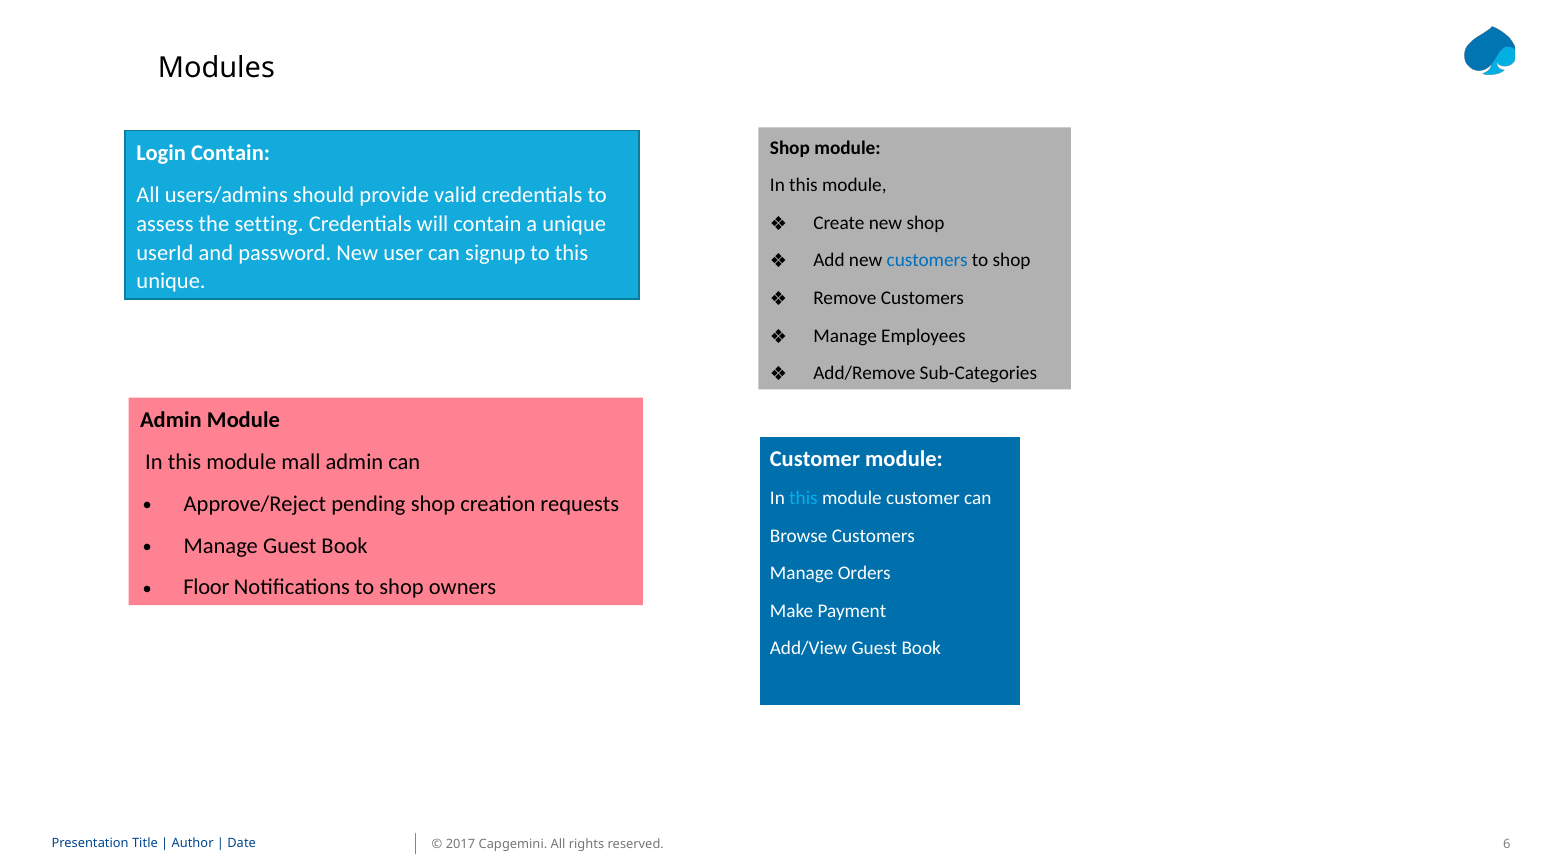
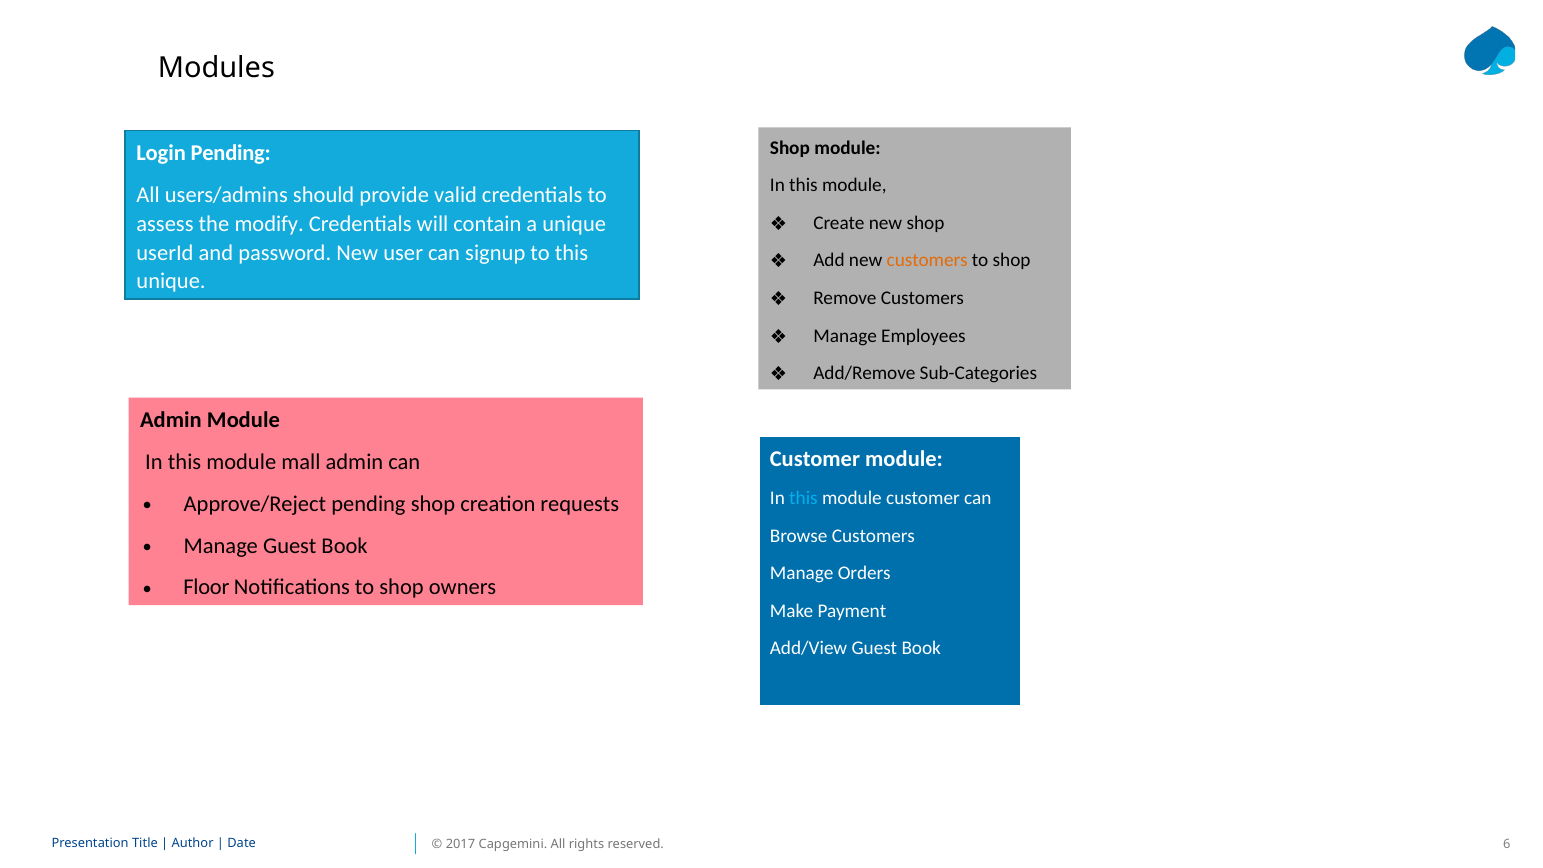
Login Contain: Contain -> Pending
setting: setting -> modify
customers at (927, 260) colour: blue -> orange
